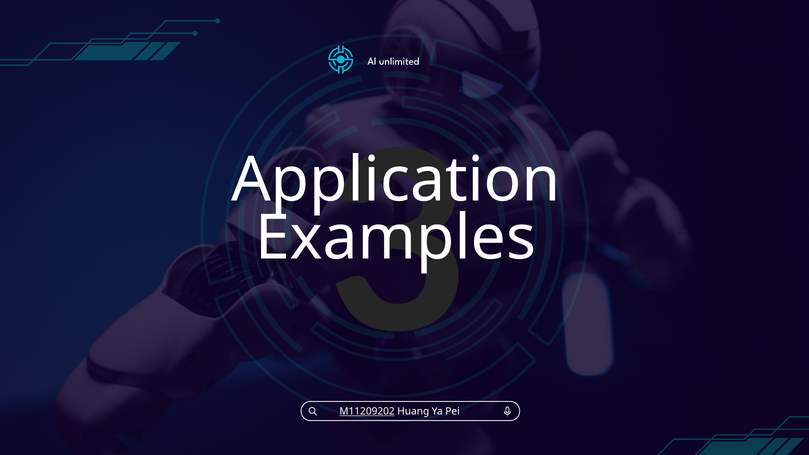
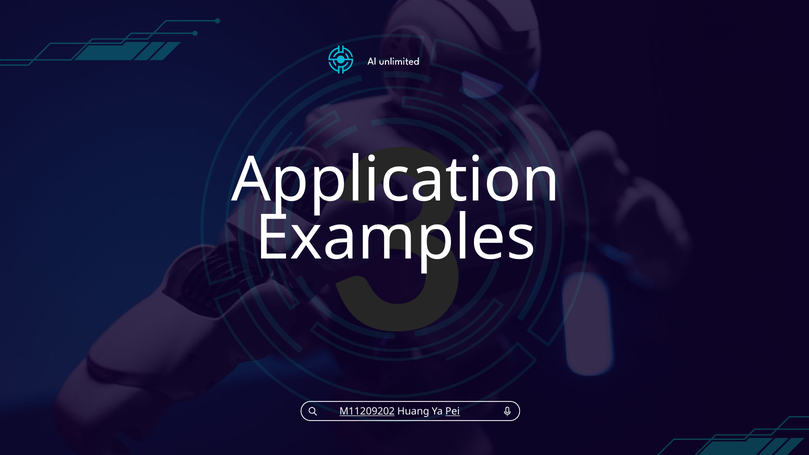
Pei underline: none -> present
